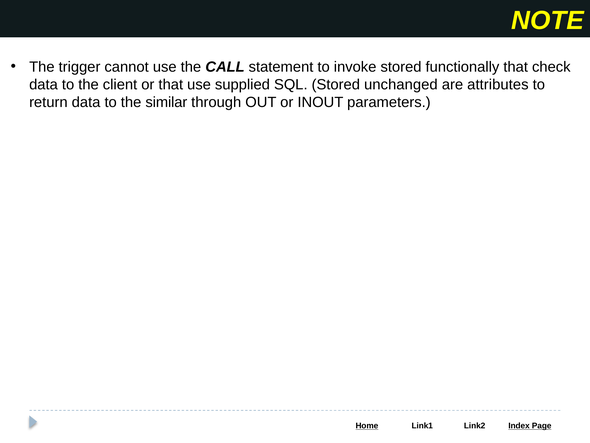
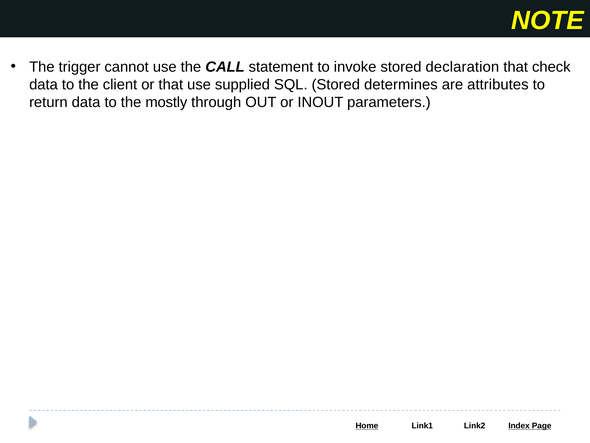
functionally: functionally -> declaration
unchanged: unchanged -> determines
similar: similar -> mostly
